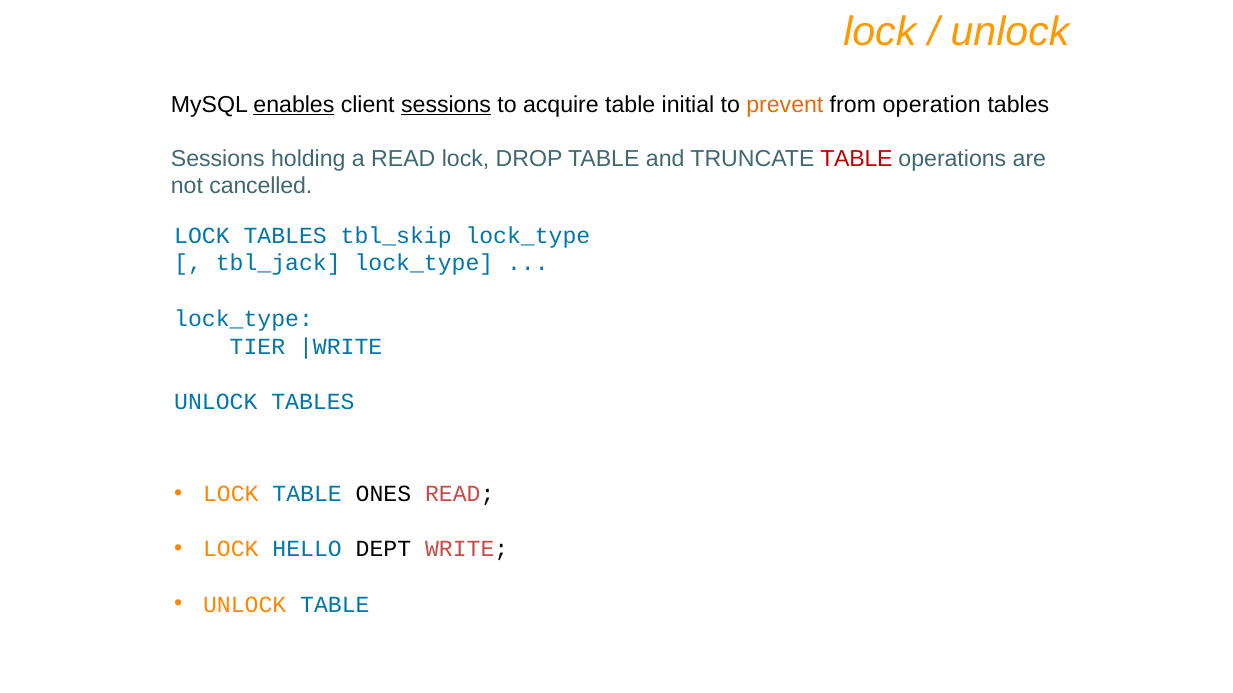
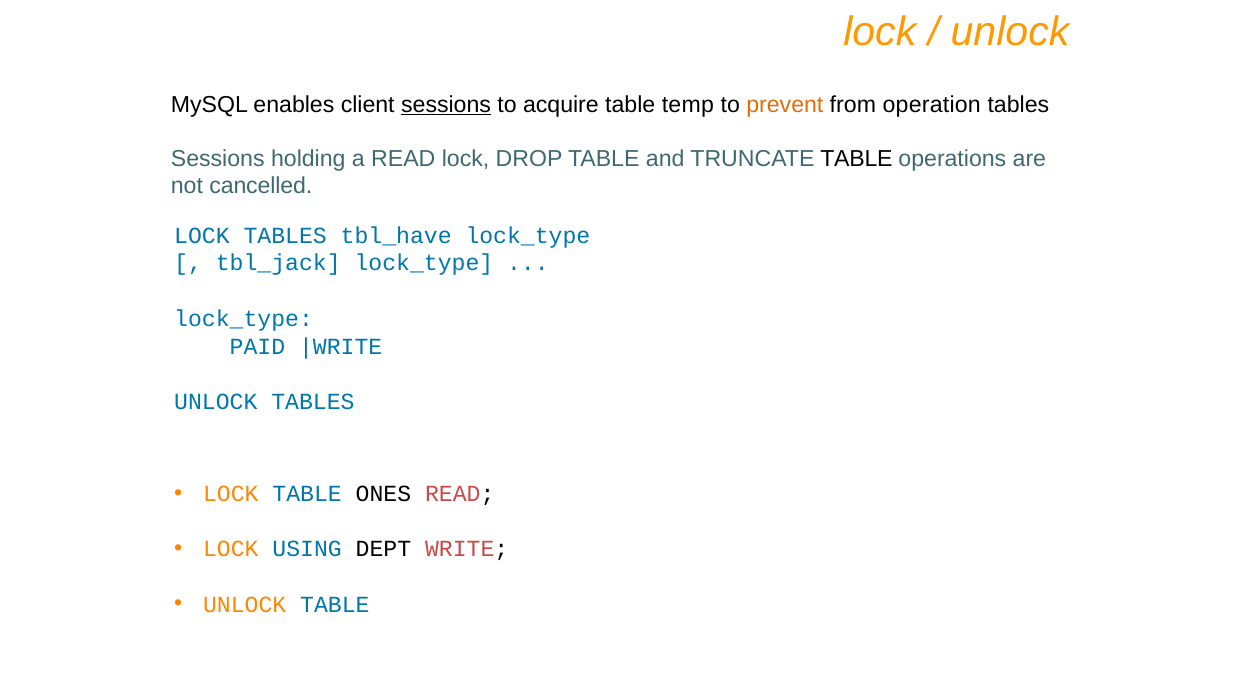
enables underline: present -> none
initial: initial -> temp
TABLE at (856, 159) colour: red -> black
tbl_skip: tbl_skip -> tbl_have
TIER: TIER -> PAID
HELLO: HELLO -> USING
